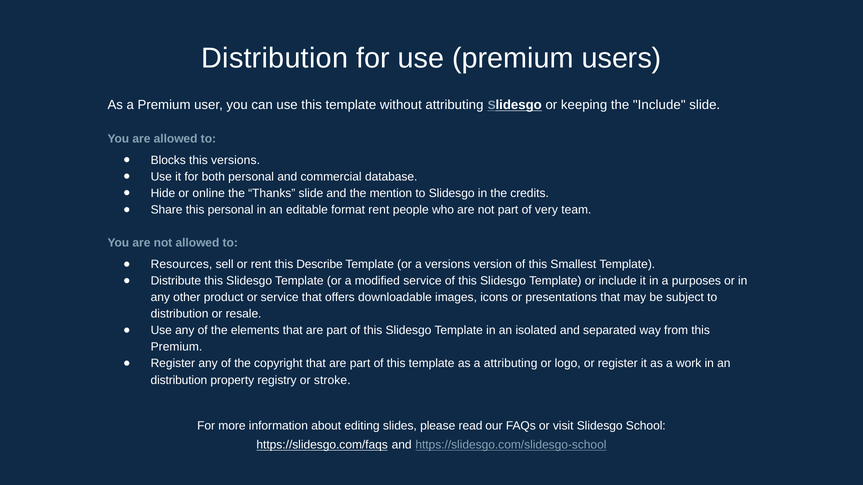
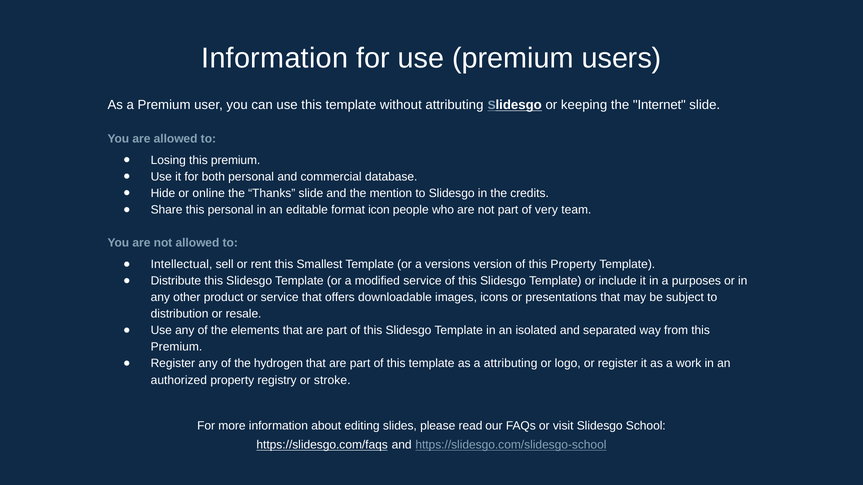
Distribution at (275, 58): Distribution -> Information
the Include: Include -> Internet
Blocks: Blocks -> Losing
versions at (236, 160): versions -> premium
format rent: rent -> icon
Resources: Resources -> Intellectual
Describe: Describe -> Smallest
this Smallest: Smallest -> Property
copyright: copyright -> hydrogen
distribution at (179, 380): distribution -> authorized
